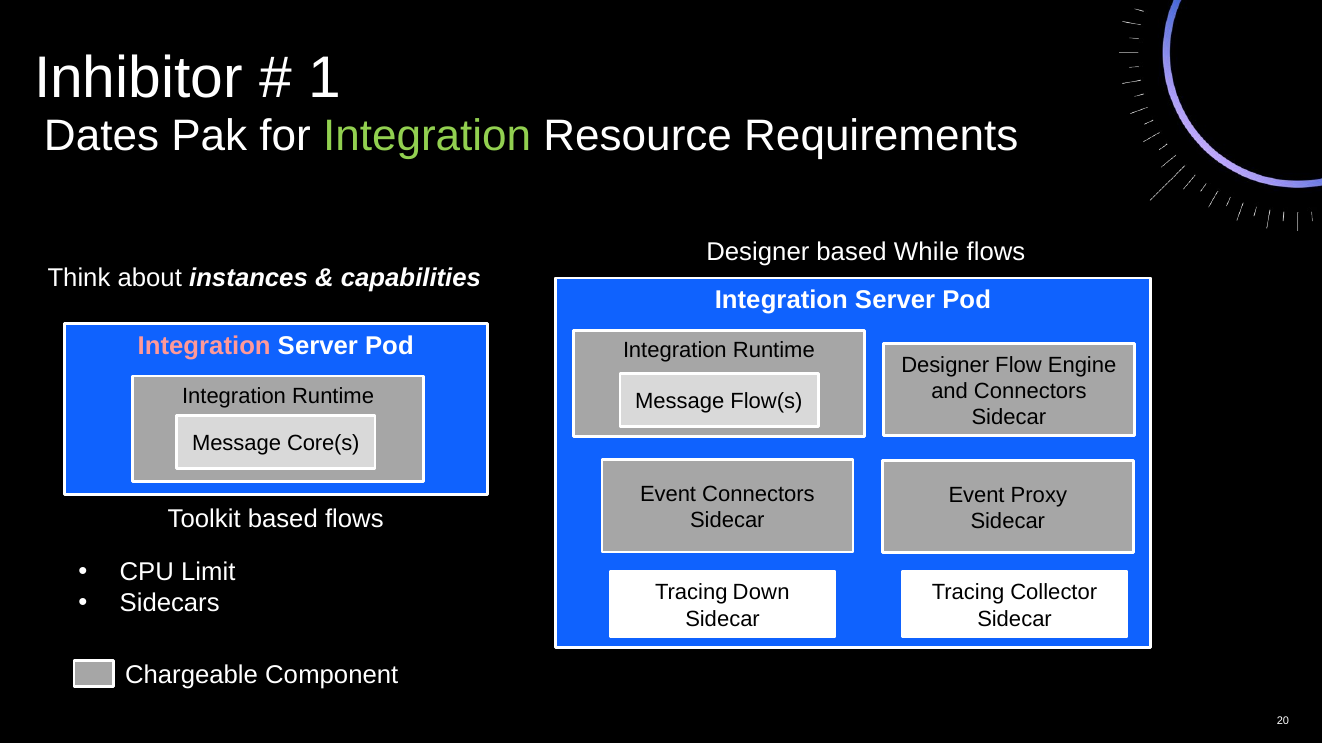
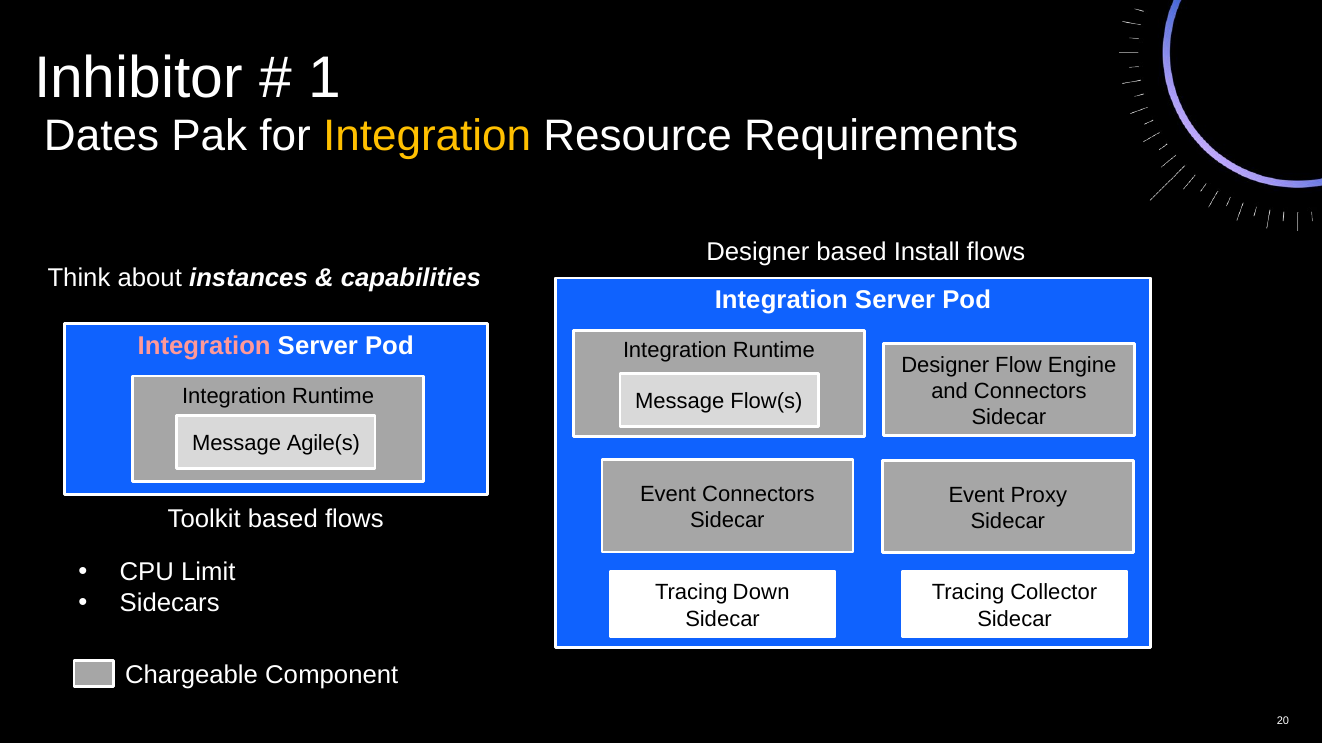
Integration at (427, 136) colour: light green -> yellow
While: While -> Install
Core(s: Core(s -> Agile(s
